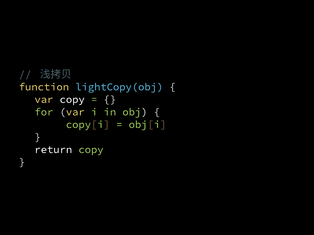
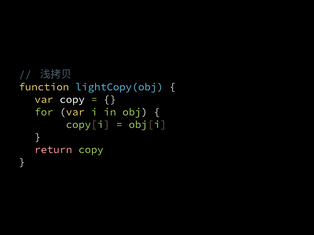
return colour: white -> pink
